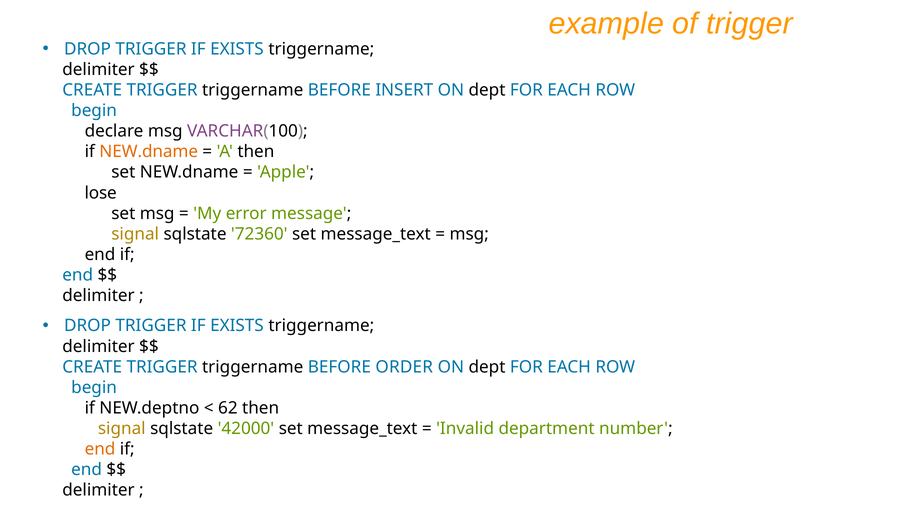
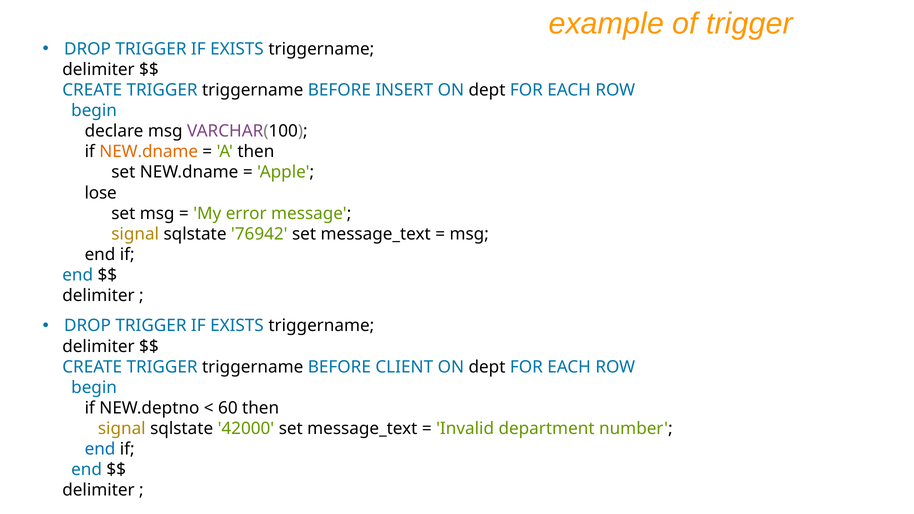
72360: 72360 -> 76942
ORDER: ORDER -> CLIENT
62: 62 -> 60
end at (100, 449) colour: orange -> blue
